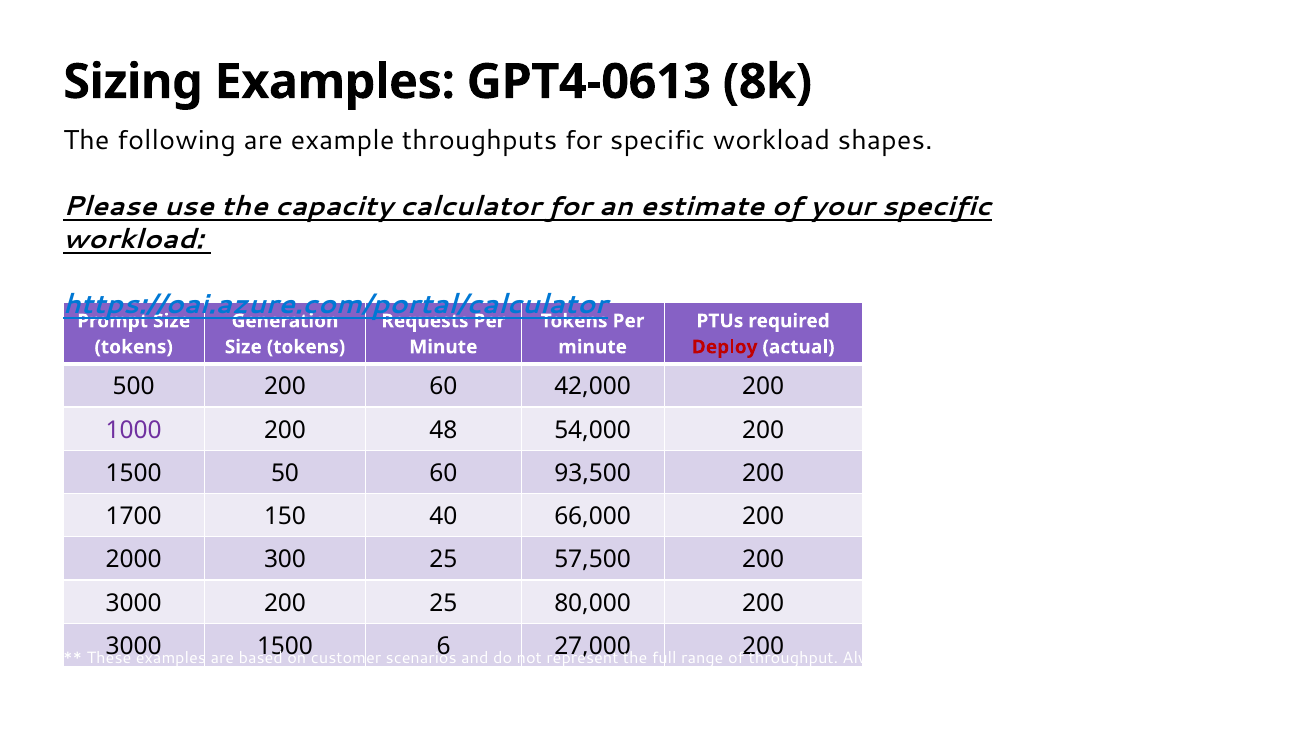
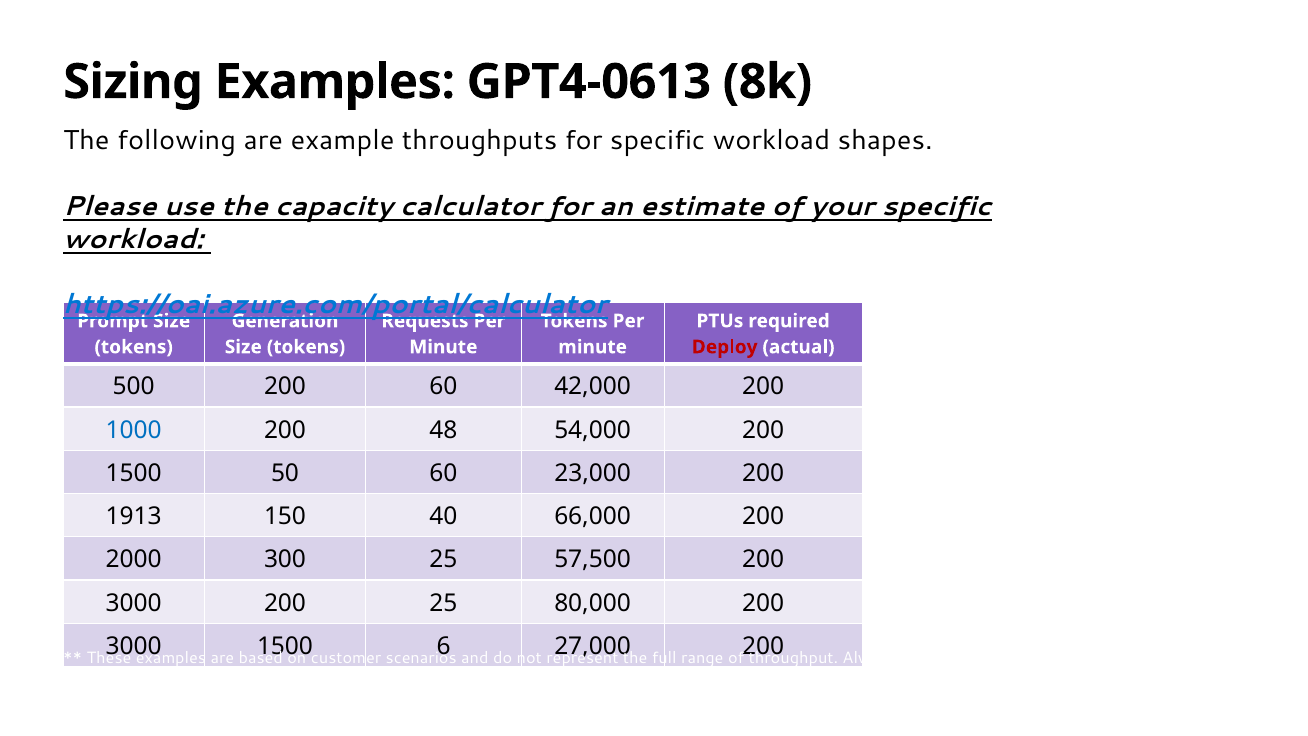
1000 colour: purple -> blue
93,500: 93,500 -> 23,000
1700: 1700 -> 1913
